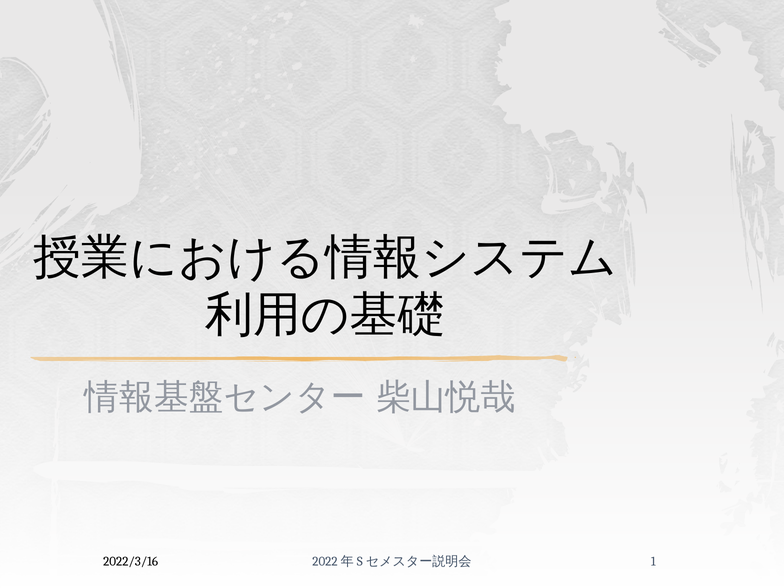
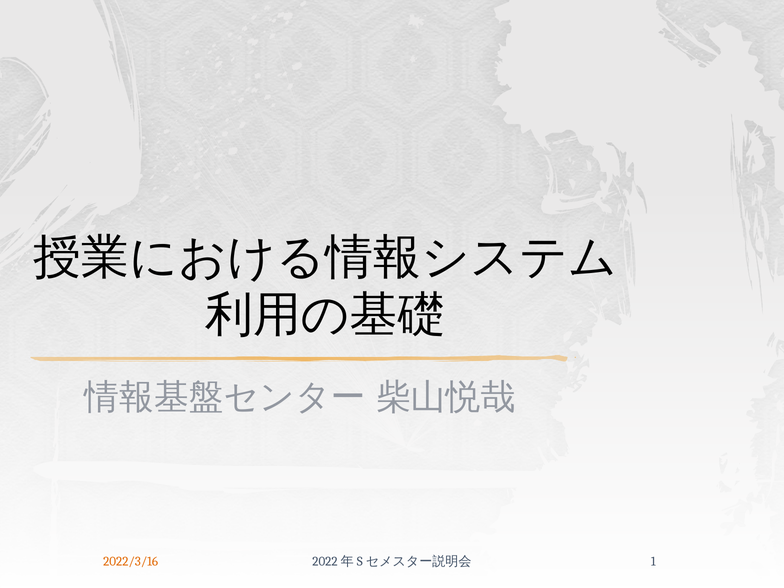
2022/3/16 colour: black -> orange
